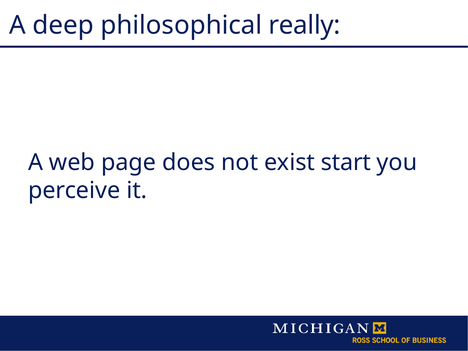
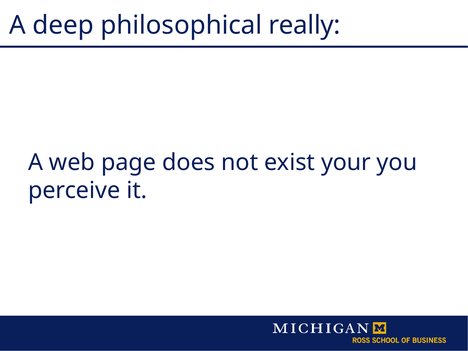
start: start -> your
